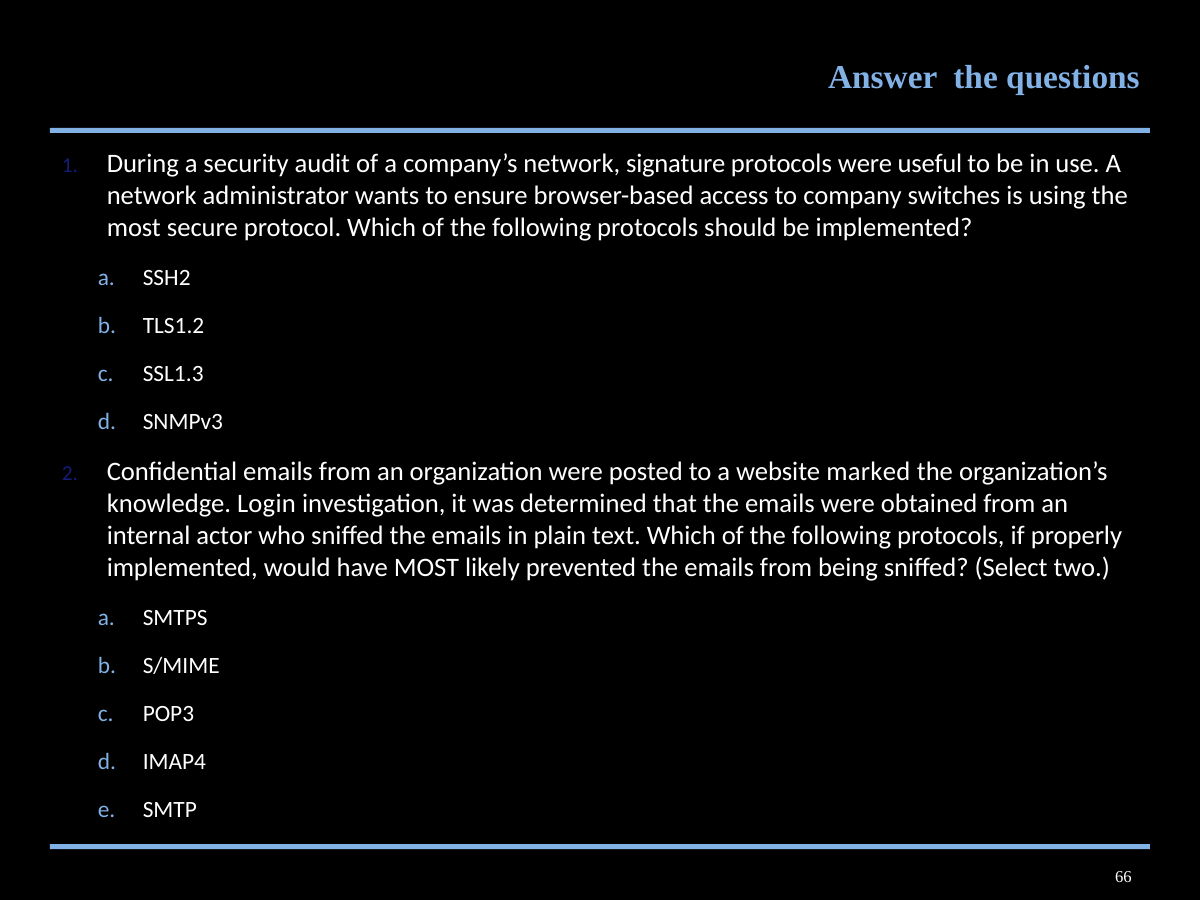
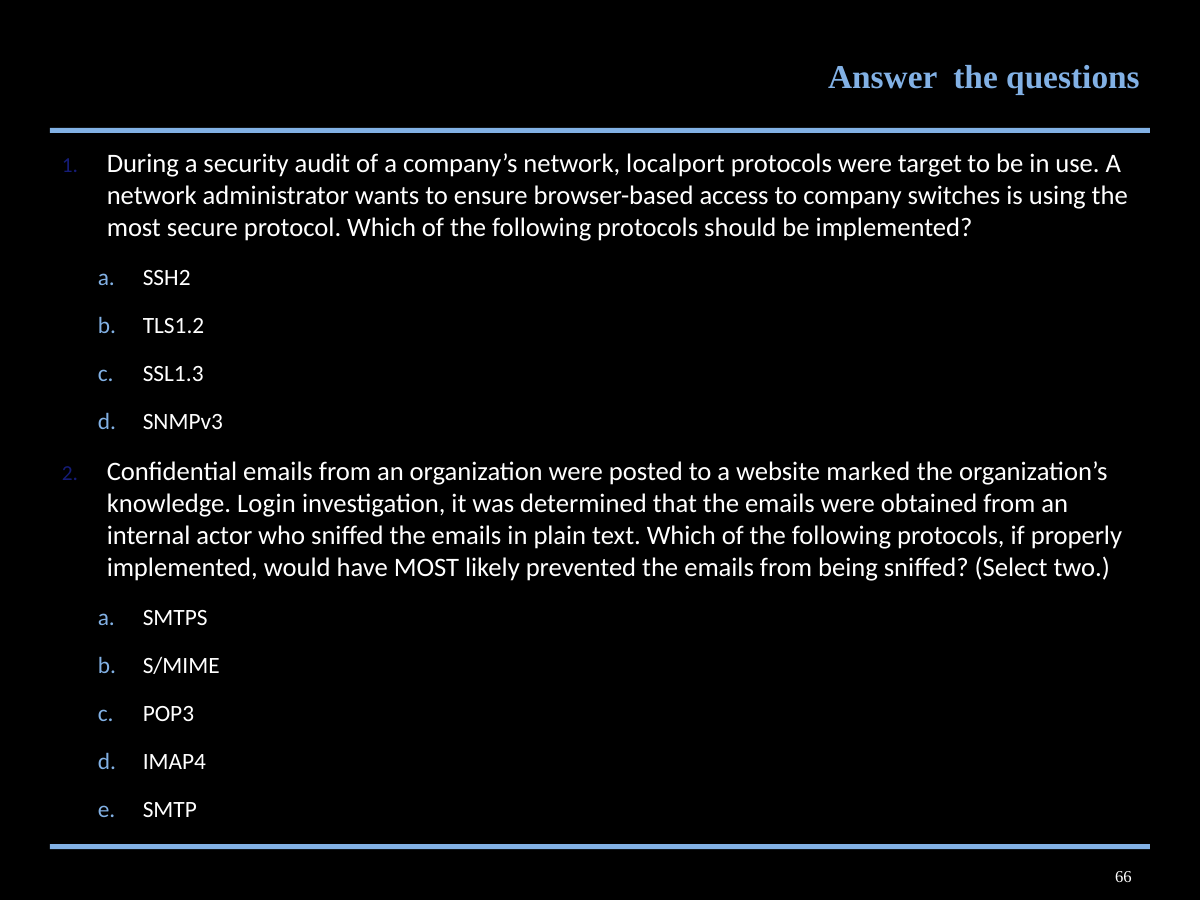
signature: signature -> localport
useful: useful -> target
